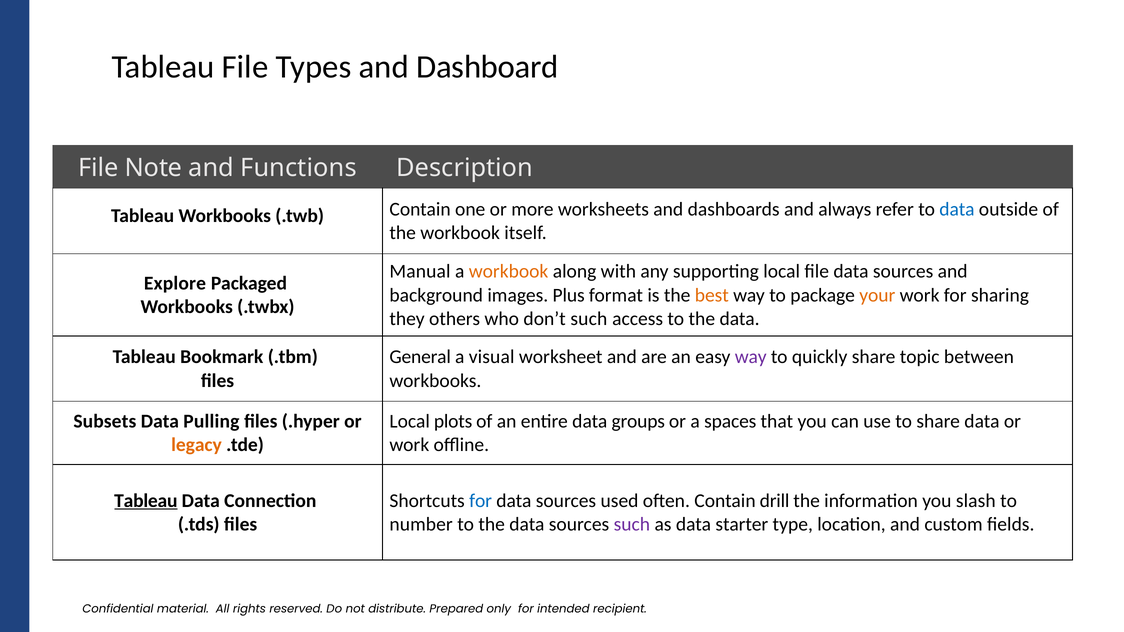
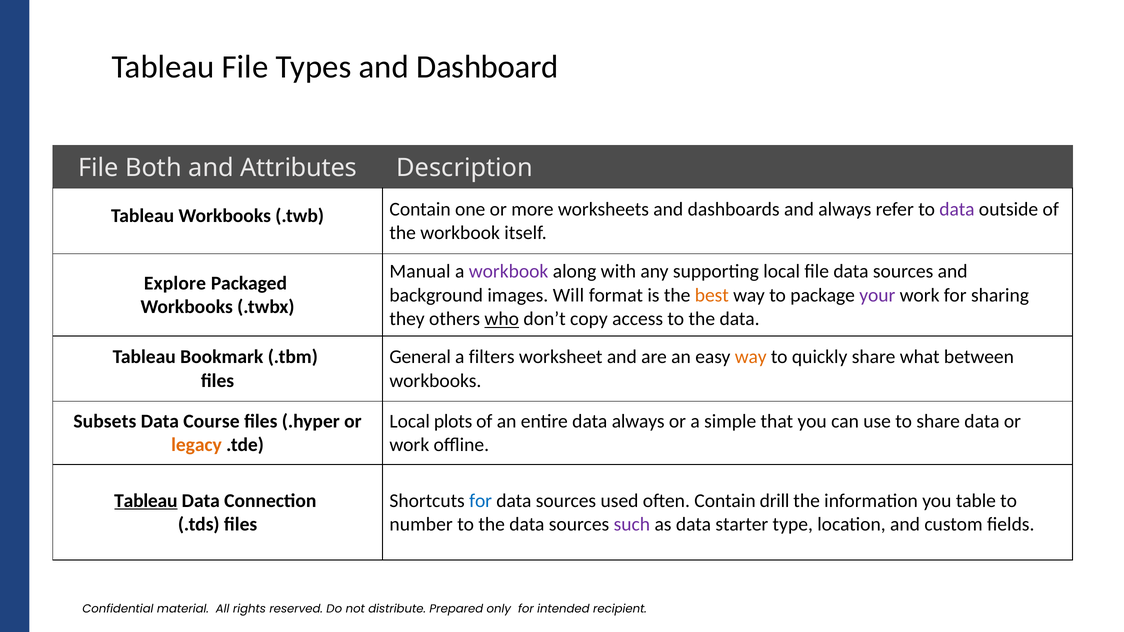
Note: Note -> Both
Functions: Functions -> Attributes
data at (957, 209) colour: blue -> purple
workbook at (509, 271) colour: orange -> purple
Plus: Plus -> Will
your colour: orange -> purple
who underline: none -> present
don’t such: such -> copy
visual: visual -> filters
way at (751, 357) colour: purple -> orange
topic: topic -> what
Pulling: Pulling -> Course
data groups: groups -> always
spaces: spaces -> simple
slash: slash -> table
